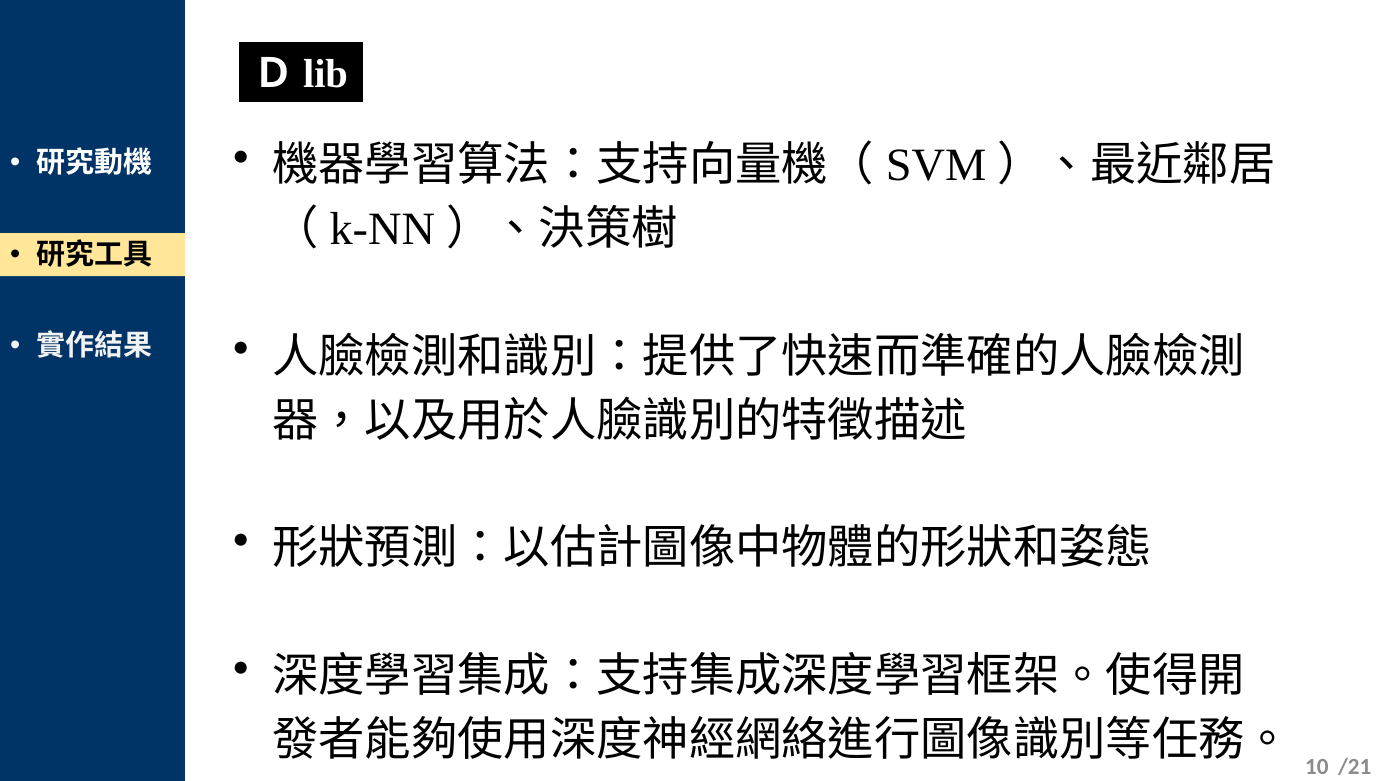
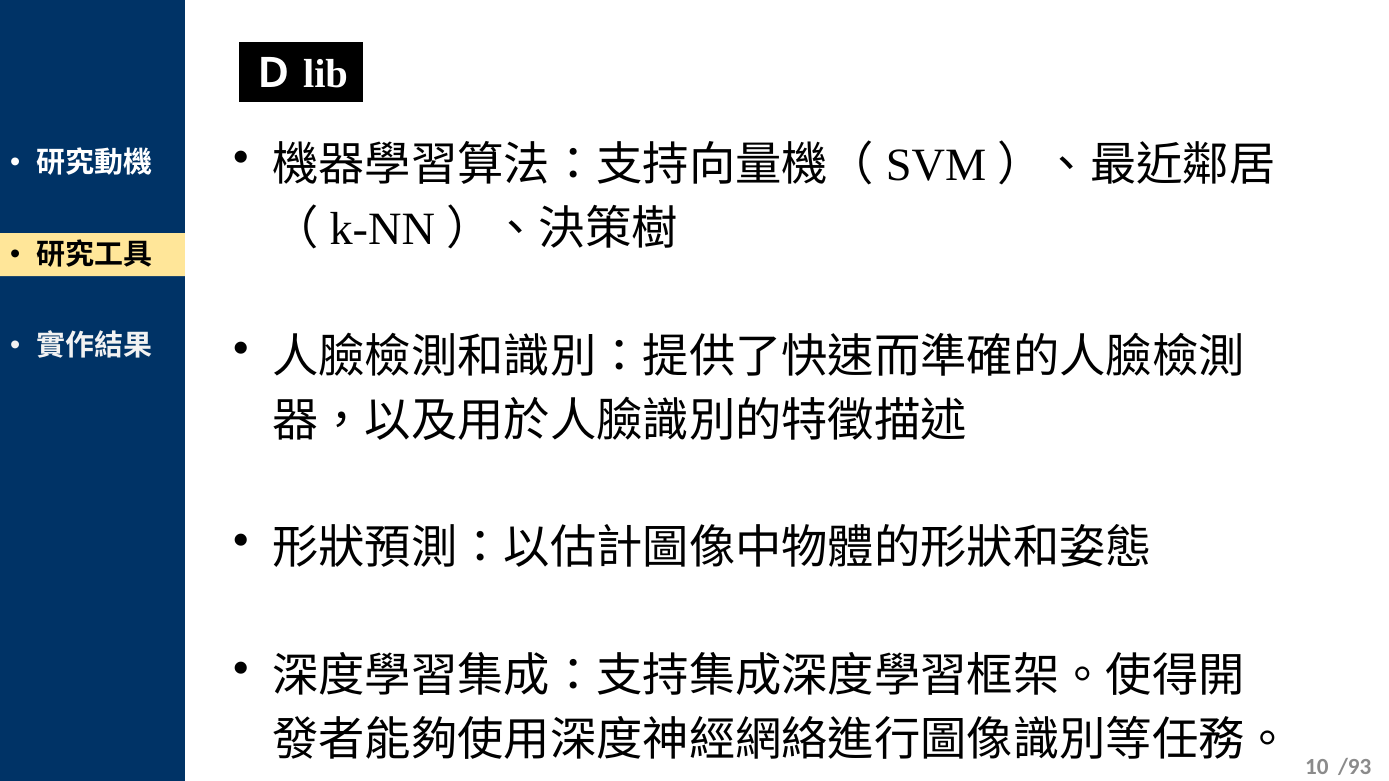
/21: /21 -> /93
